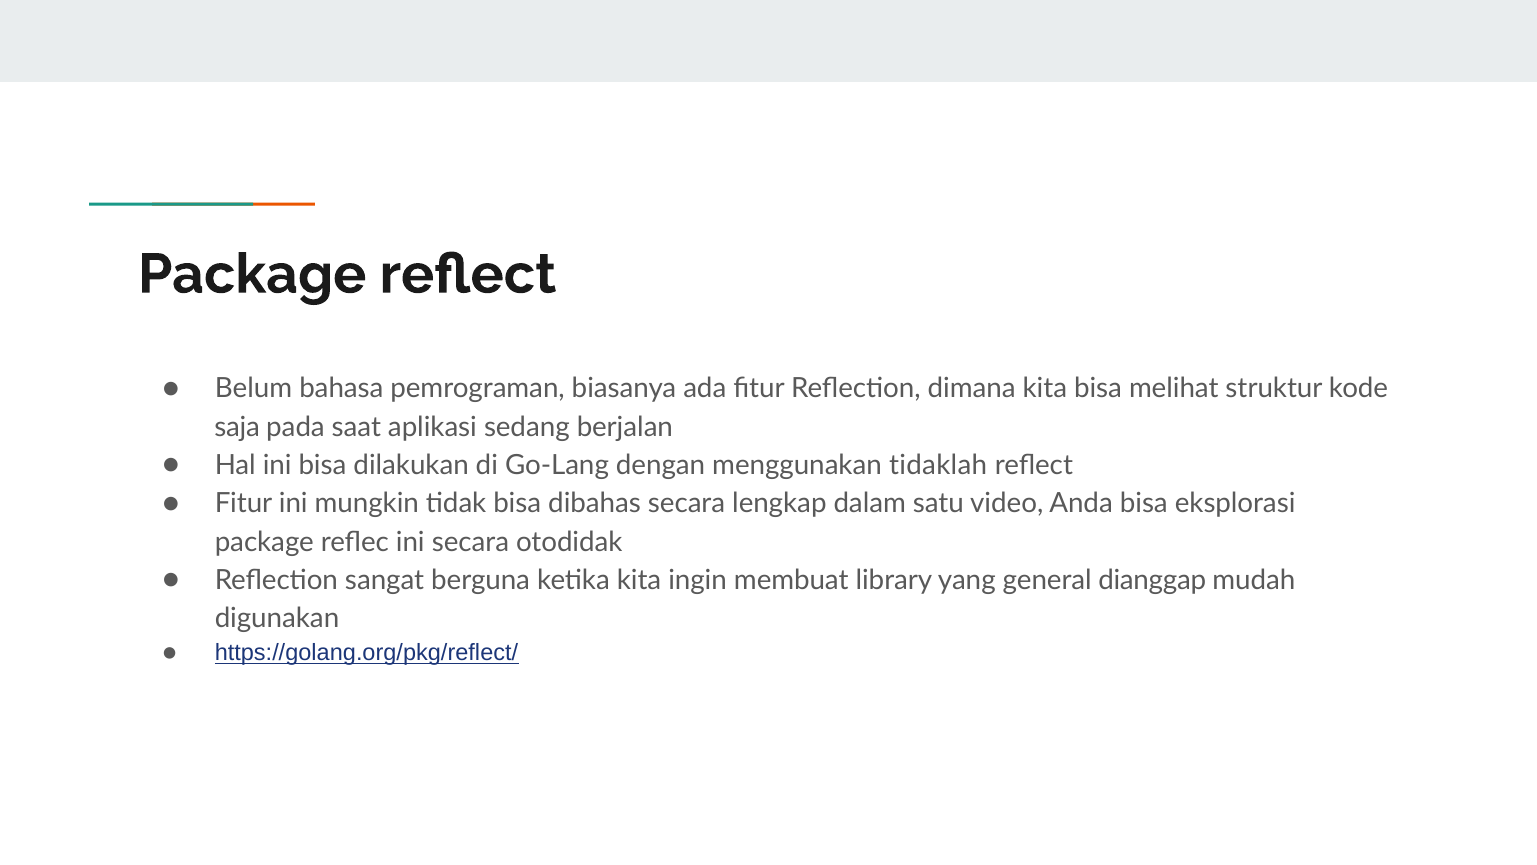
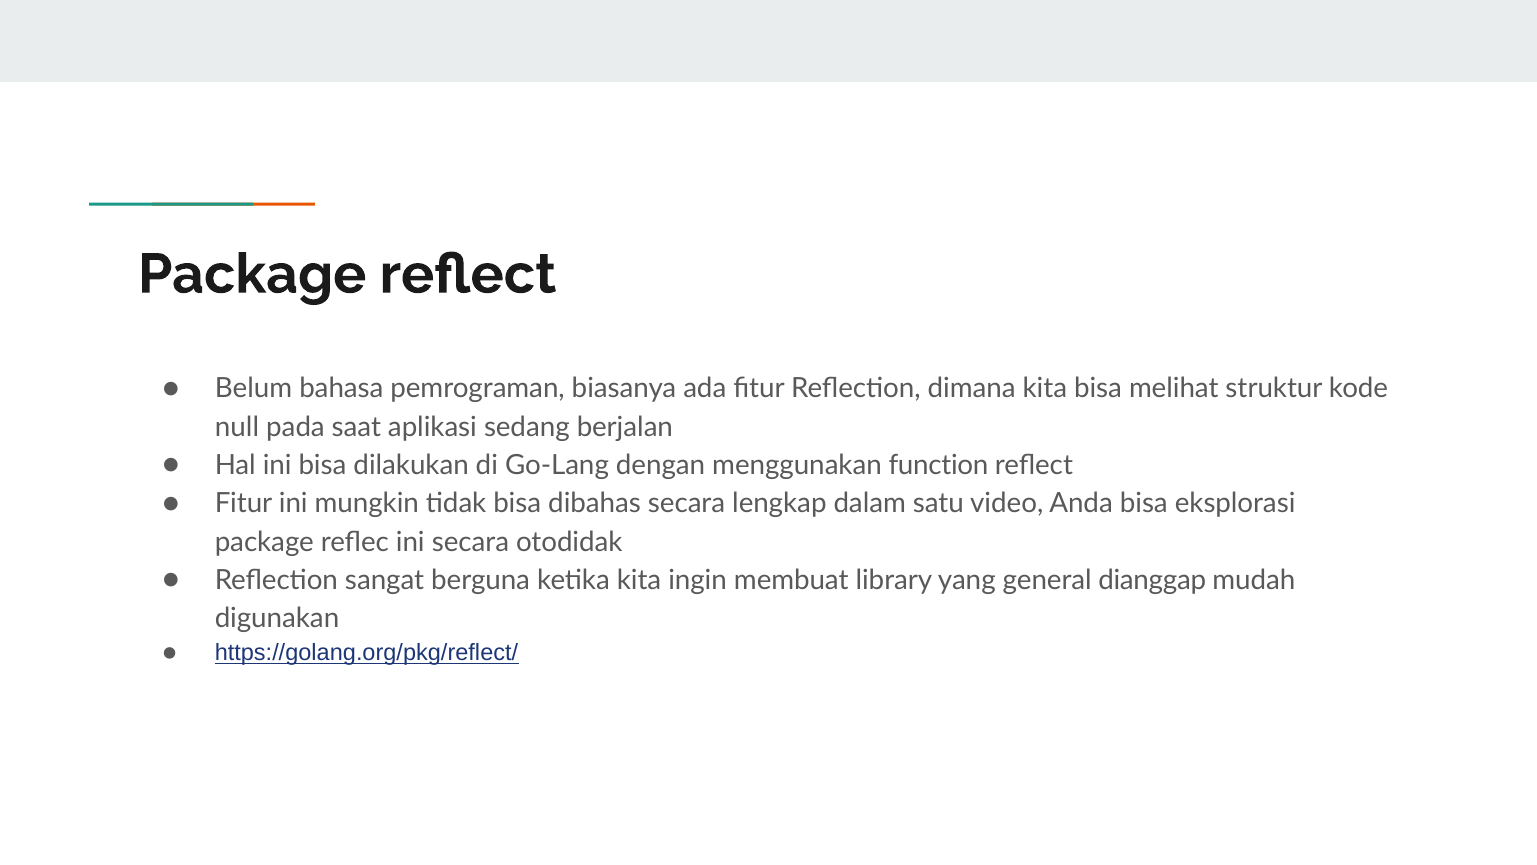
saja: saja -> null
tidaklah: tidaklah -> function
